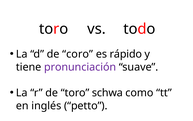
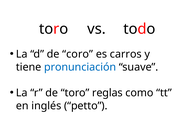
rápido: rápido -> carros
pronunciación colour: purple -> blue
schwa: schwa -> reglas
